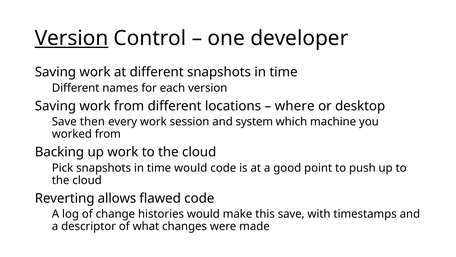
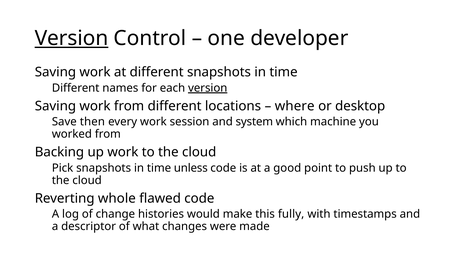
version at (208, 88) underline: none -> present
time would: would -> unless
allows: allows -> whole
this save: save -> fully
